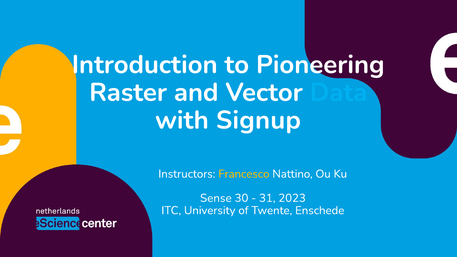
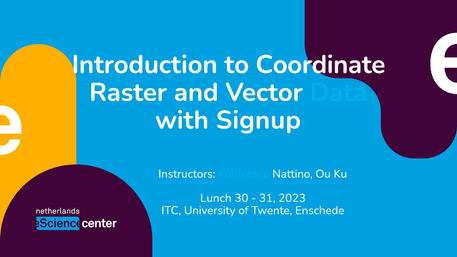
Pioneering: Pioneering -> Coordinate
Francesco colour: yellow -> light blue
Sense: Sense -> Lunch
